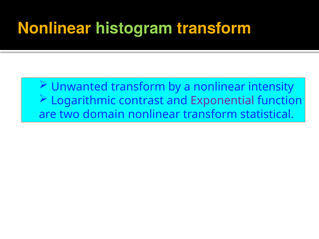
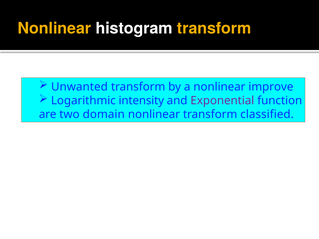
histogram colour: light green -> white
intensity: intensity -> improve
contrast: contrast -> intensity
statistical: statistical -> classified
